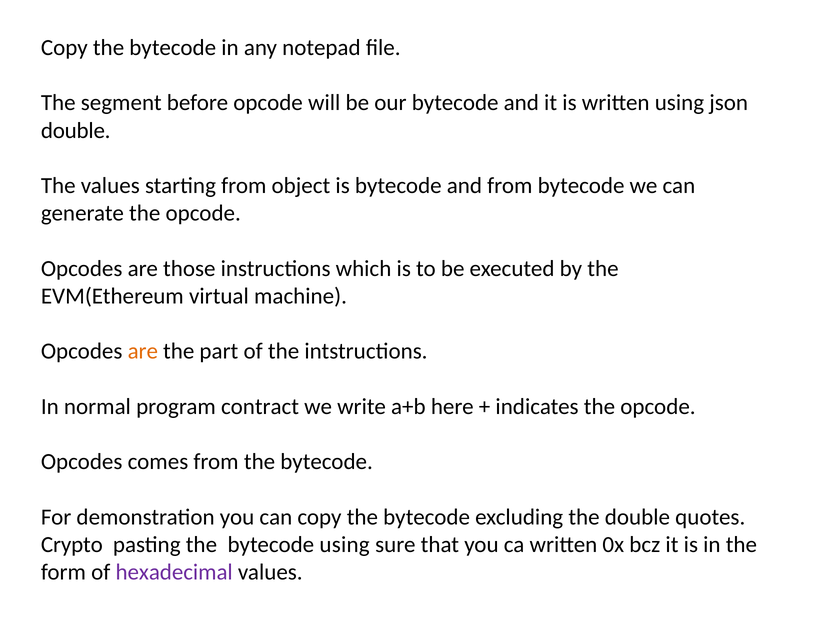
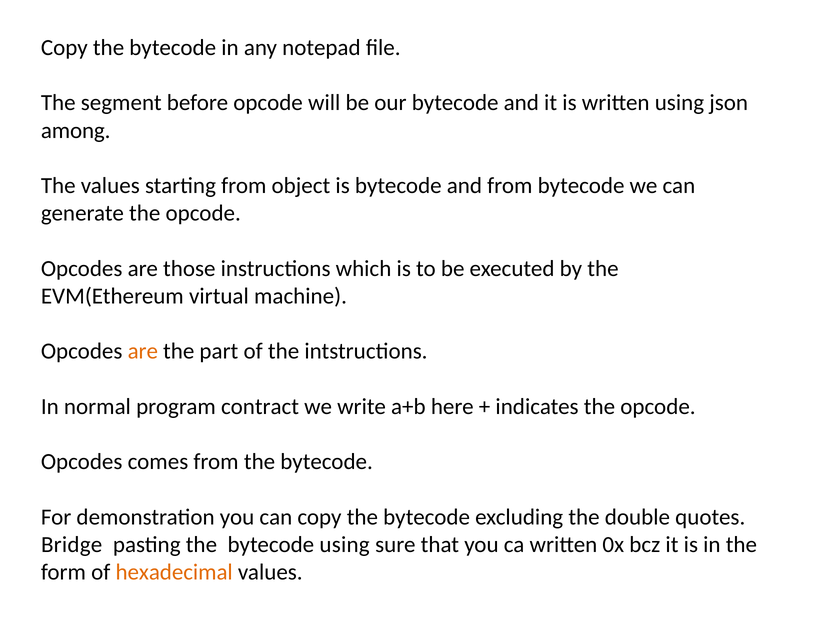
double at (76, 130): double -> among
Crypto: Crypto -> Bridge
hexadecimal colour: purple -> orange
